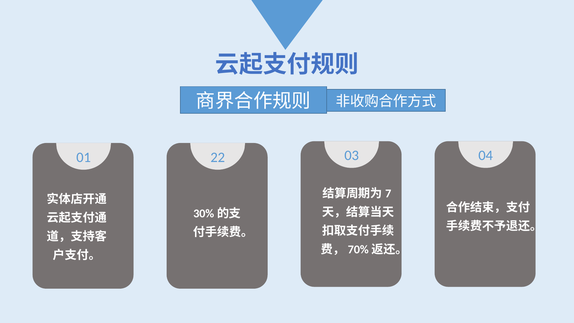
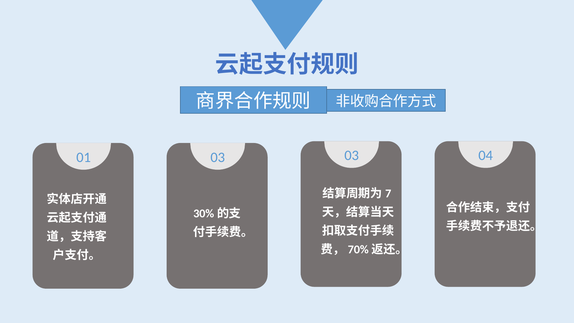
01 22: 22 -> 03
